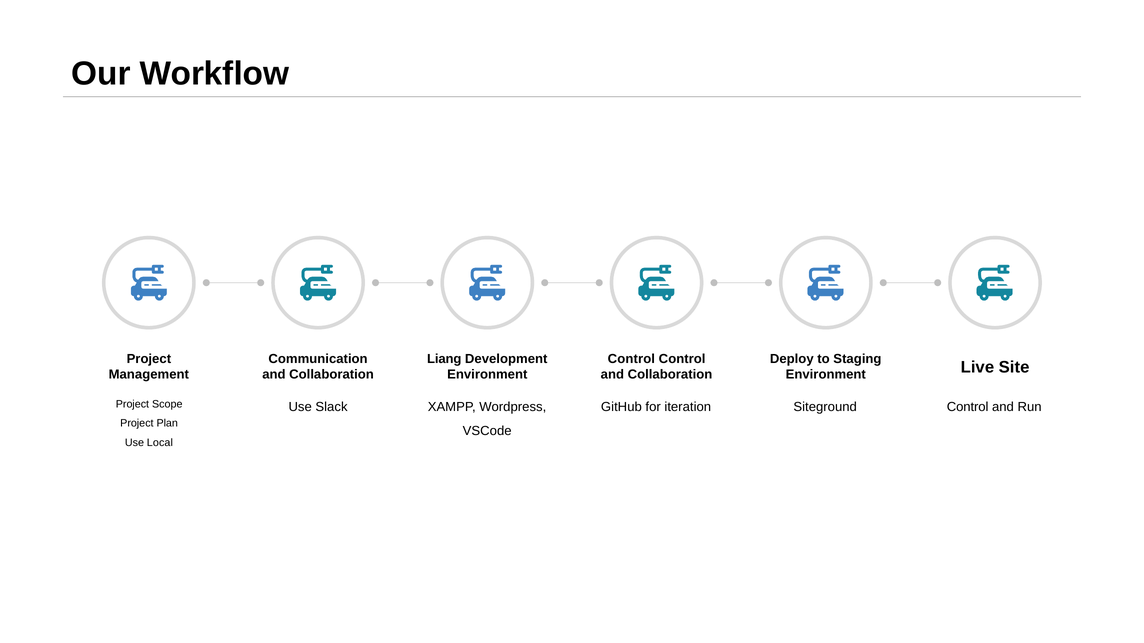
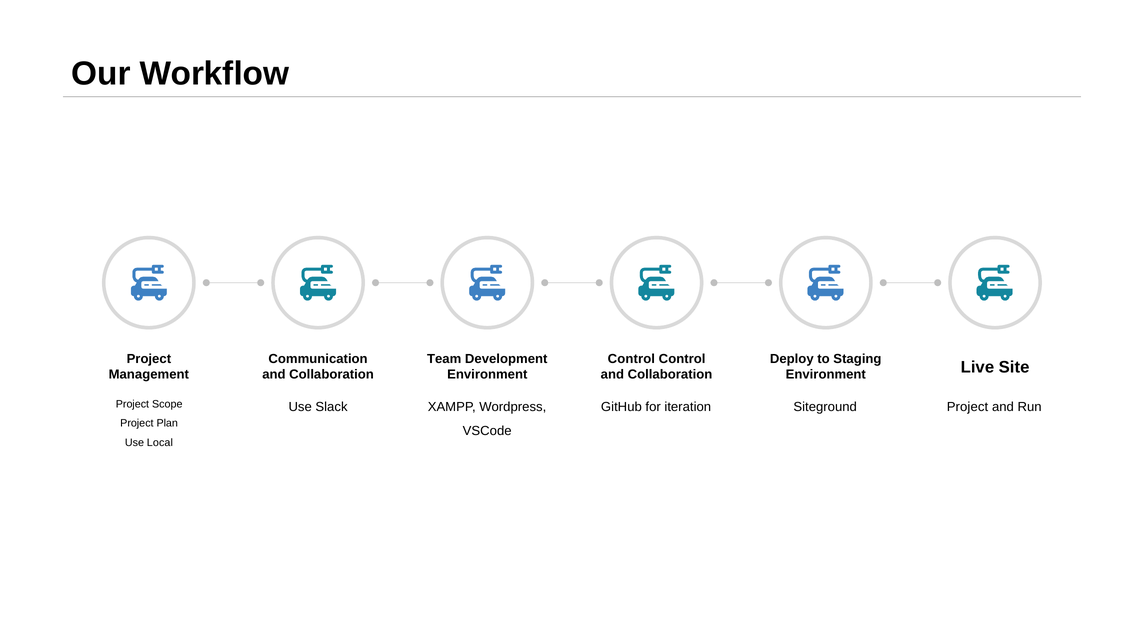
Liang: Liang -> Team
Siteground Control: Control -> Project
